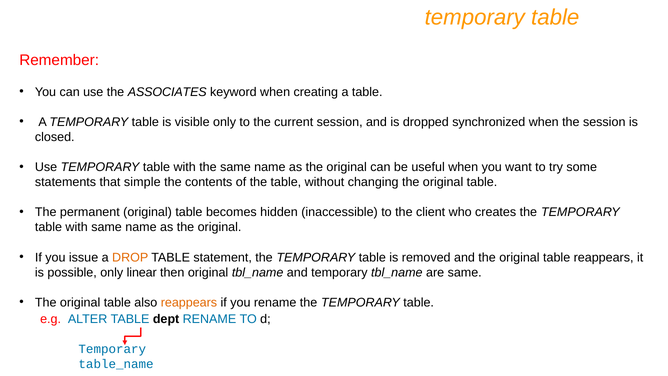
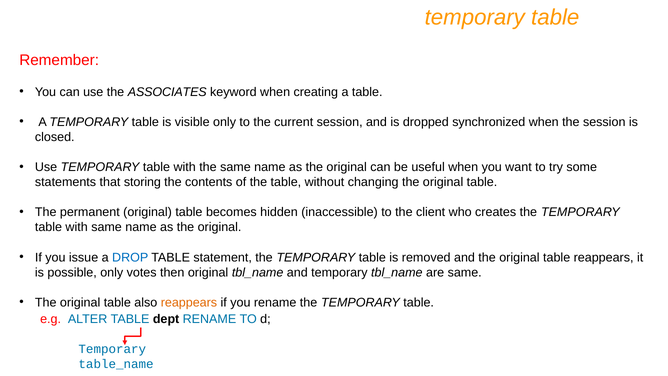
simple: simple -> storing
DROP colour: orange -> blue
linear: linear -> votes
